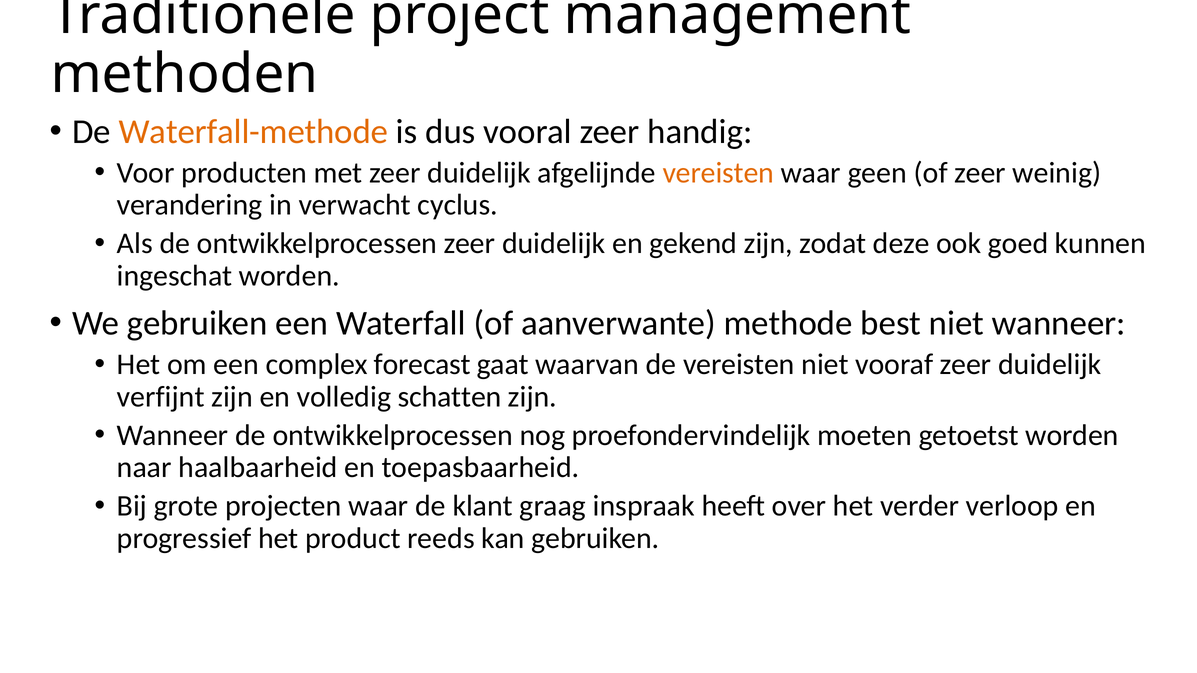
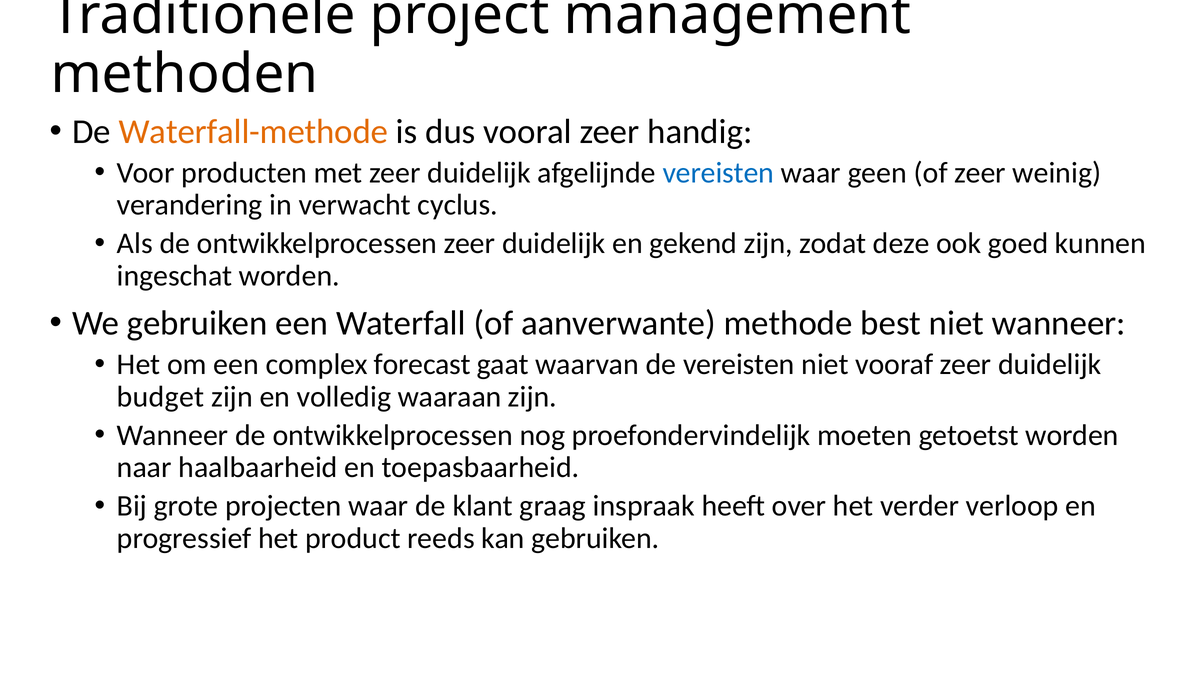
vereisten at (718, 173) colour: orange -> blue
verfijnt: verfijnt -> budget
schatten: schatten -> waaraan
